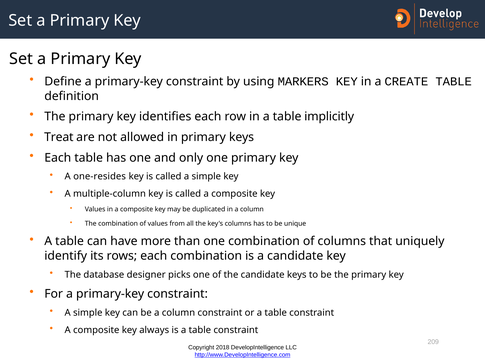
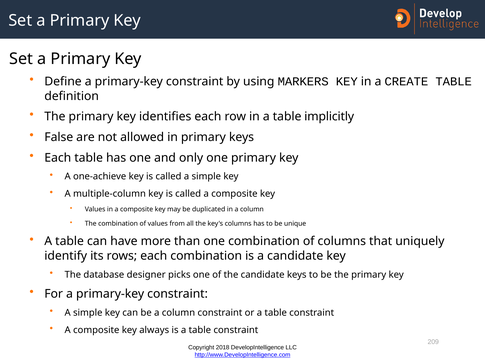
Treat: Treat -> False
one-resides: one-resides -> one-achieve
